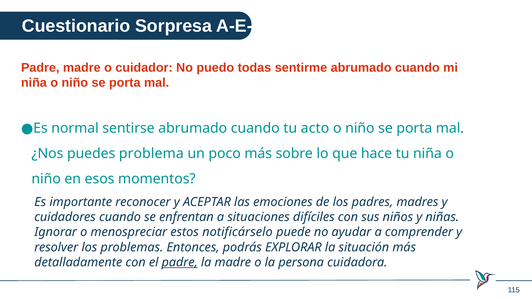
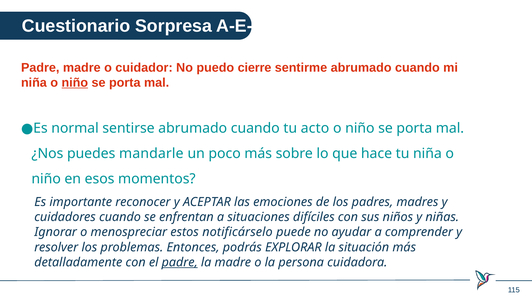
todas: todas -> cierre
niño at (75, 83) underline: none -> present
problema: problema -> mandarle
